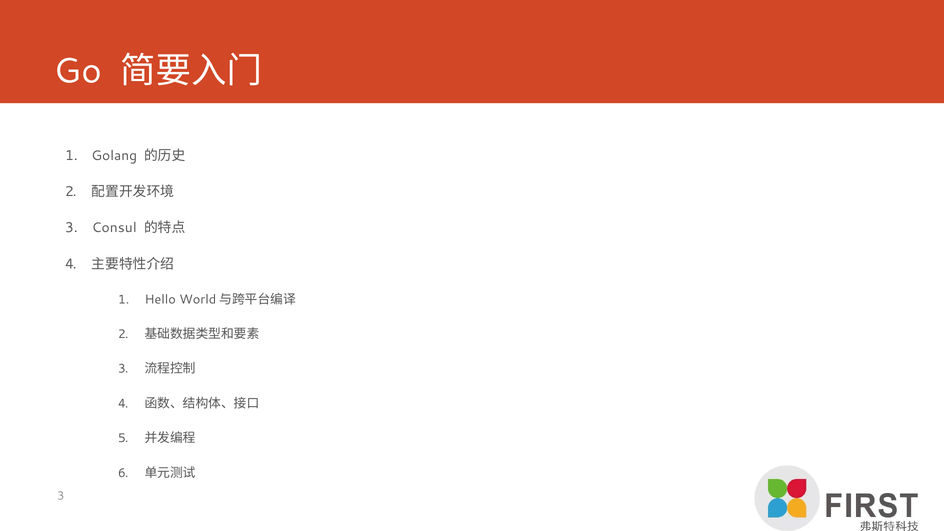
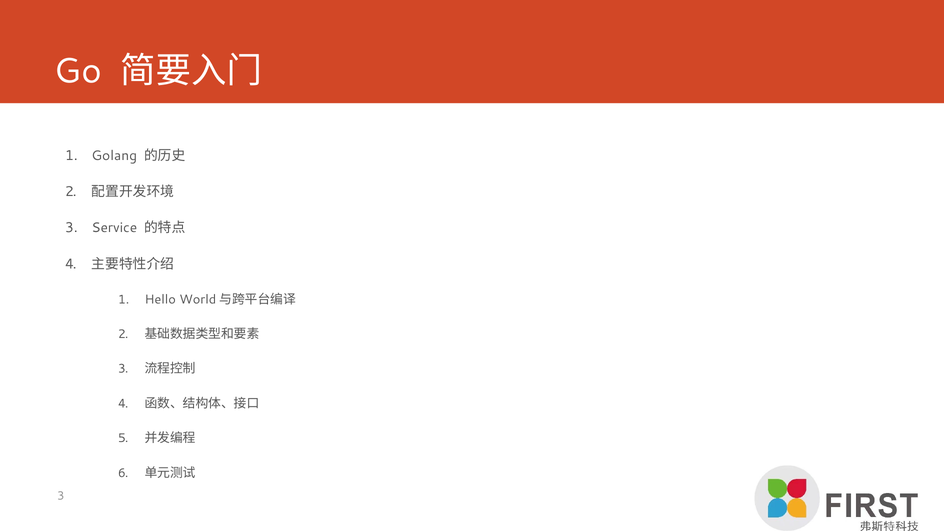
Consul: Consul -> Service
